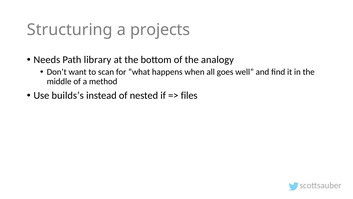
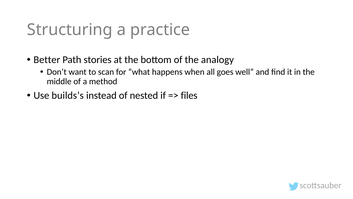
projects: projects -> practice
Needs: Needs -> Better
library: library -> stories
